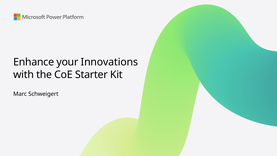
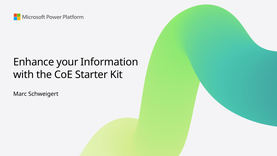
Innovations: Innovations -> Information
